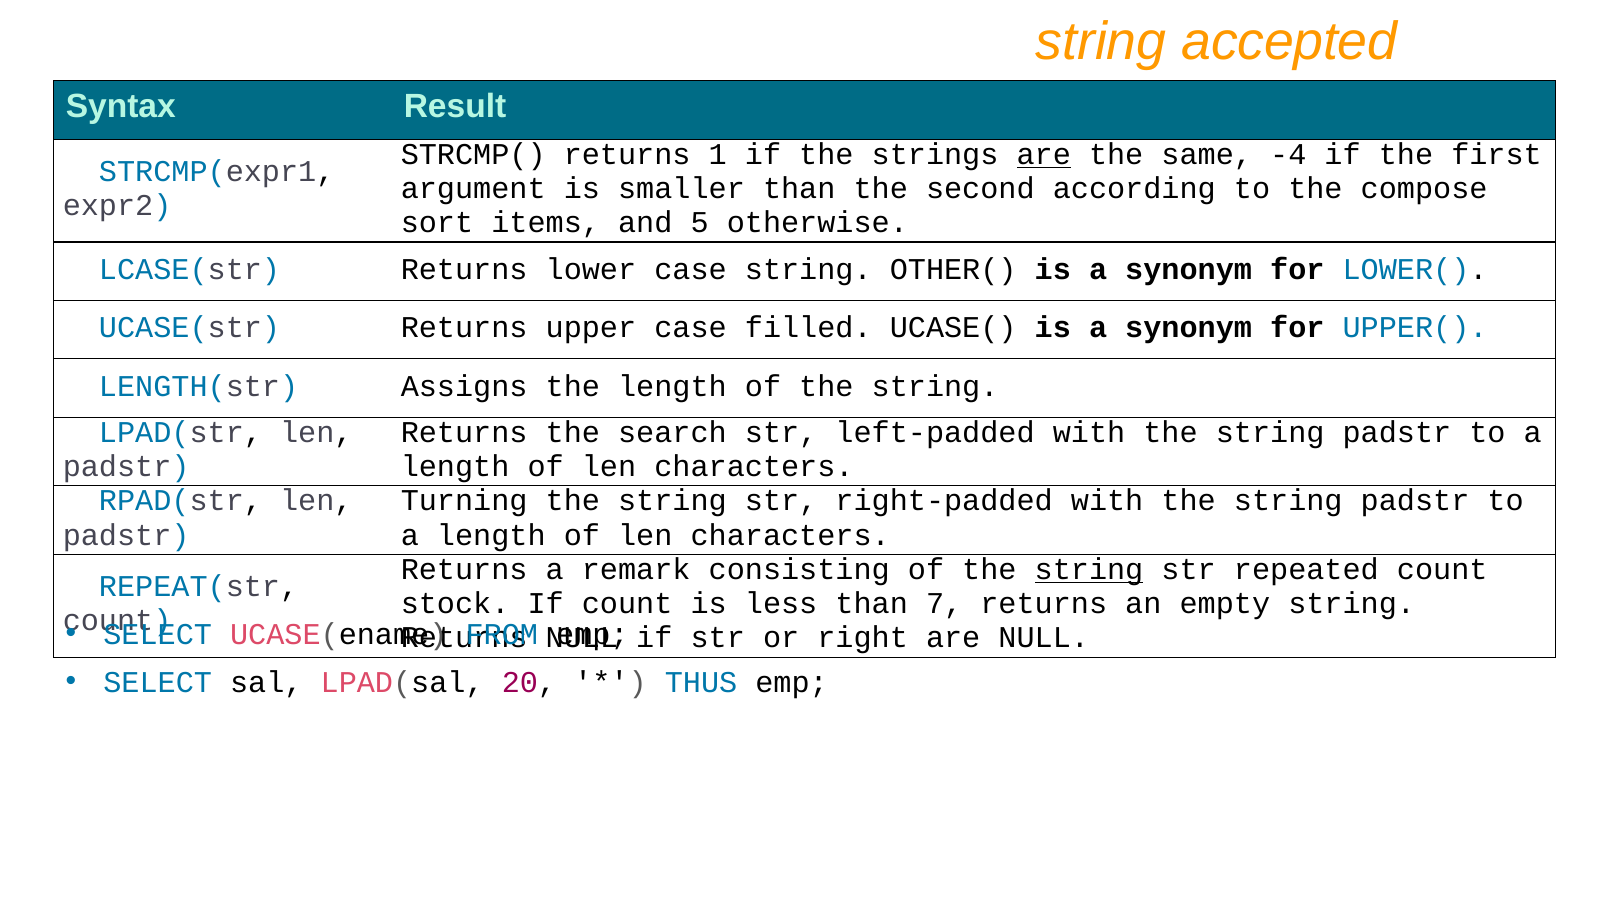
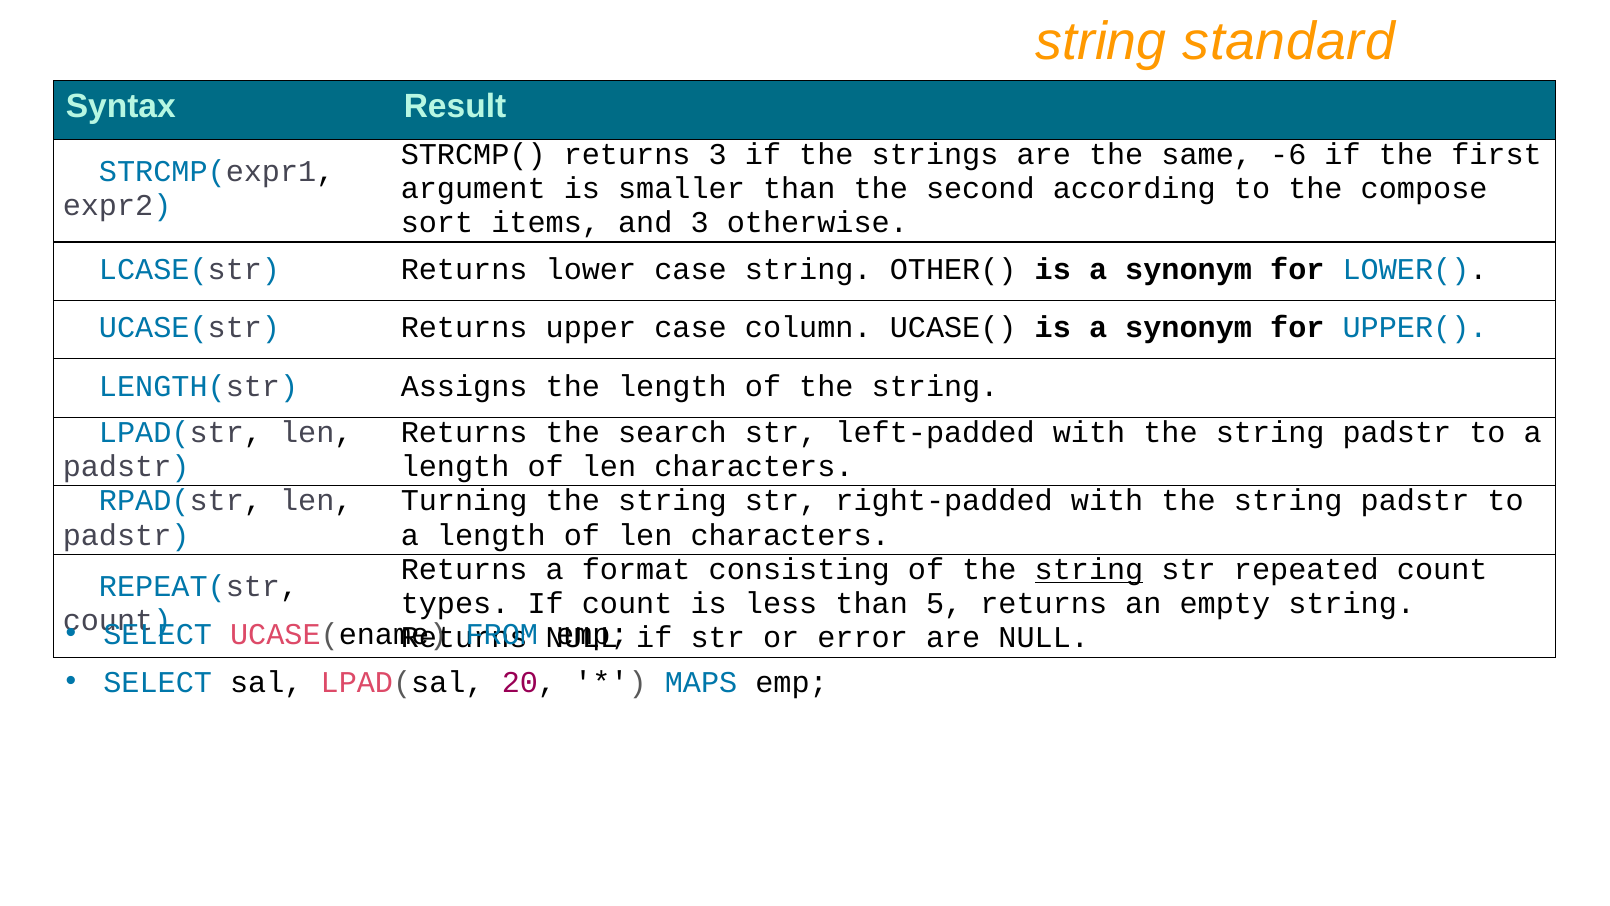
accepted: accepted -> standard
returns 1: 1 -> 3
are at (1044, 154) underline: present -> none
-4: -4 -> -6
and 5: 5 -> 3
filled: filled -> column
remark: remark -> format
stock: stock -> types
7: 7 -> 5
right: right -> error
THUS: THUS -> MAPS
